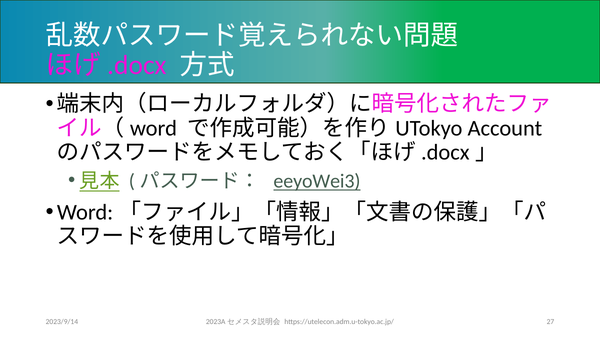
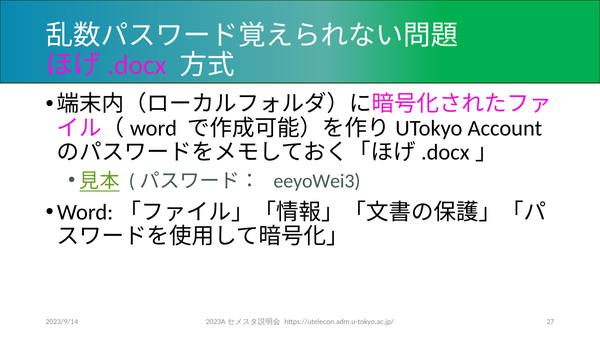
eeyoWei3 underline: present -> none
